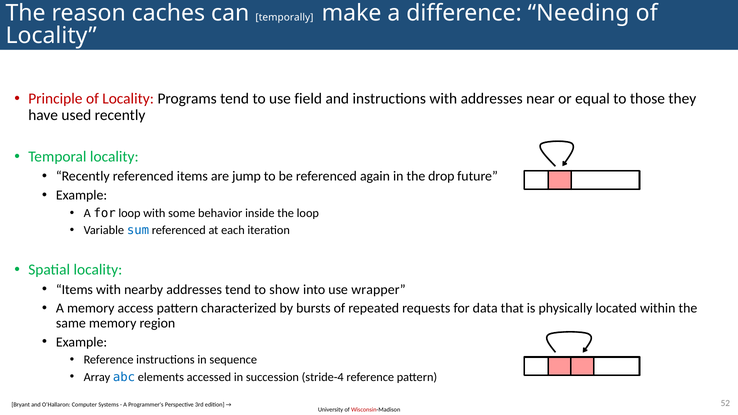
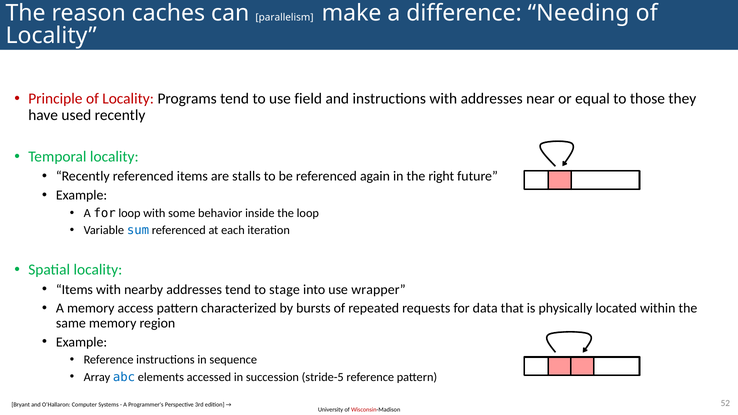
temporally: temporally -> parallelism
jump: jump -> stalls
drop: drop -> right
show: show -> stage
stride-4: stride-4 -> stride-5
